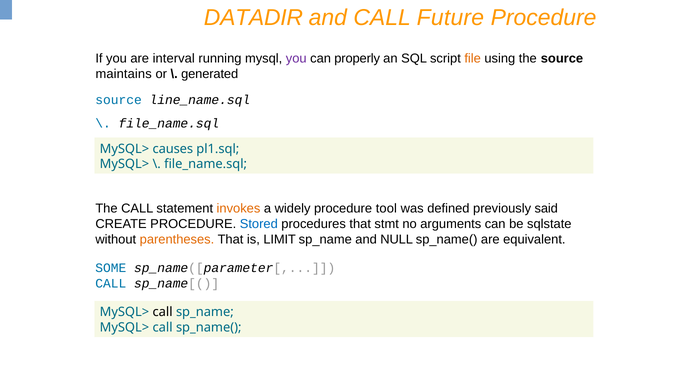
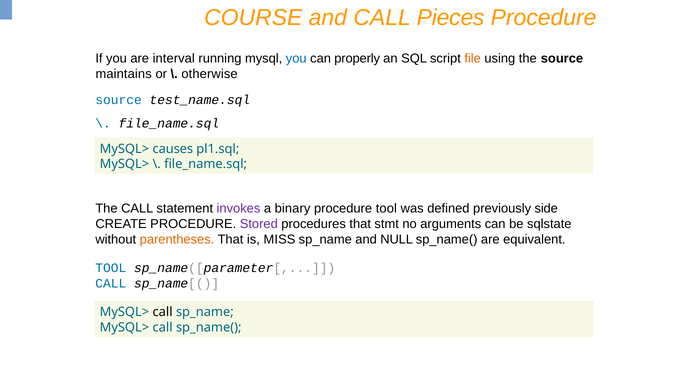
DATADIR: DATADIR -> COURSE
Future: Future -> Pieces
you at (296, 58) colour: purple -> blue
generated: generated -> otherwise
line_name.sql: line_name.sql -> test_name.sql
invokes colour: orange -> purple
widely: widely -> binary
said: said -> side
Stored colour: blue -> purple
LIMIT: LIMIT -> MISS
SOME at (111, 268): SOME -> TOOL
